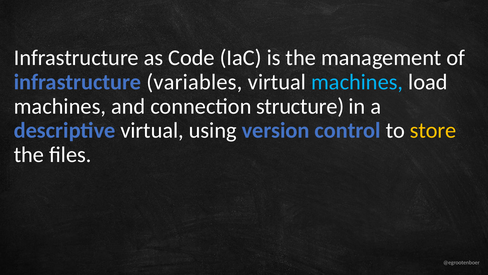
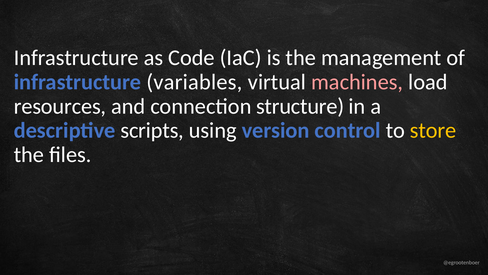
machines at (357, 82) colour: light blue -> pink
machines at (60, 106): machines -> resources
descriptive virtual: virtual -> scripts
